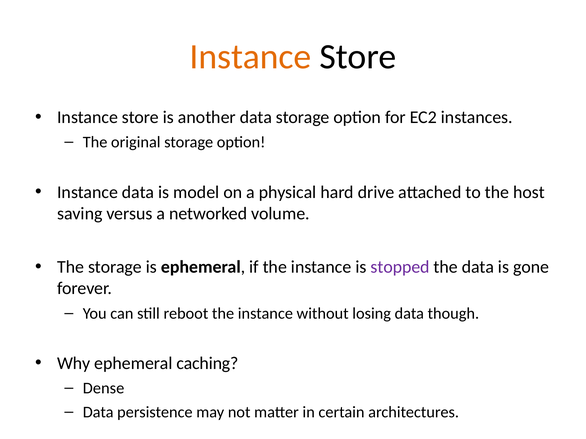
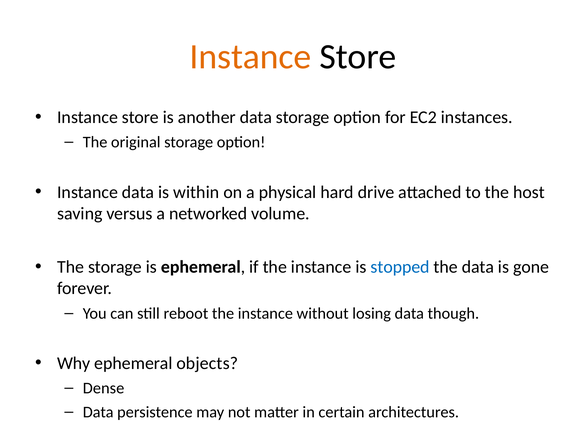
model: model -> within
stopped colour: purple -> blue
caching: caching -> objects
